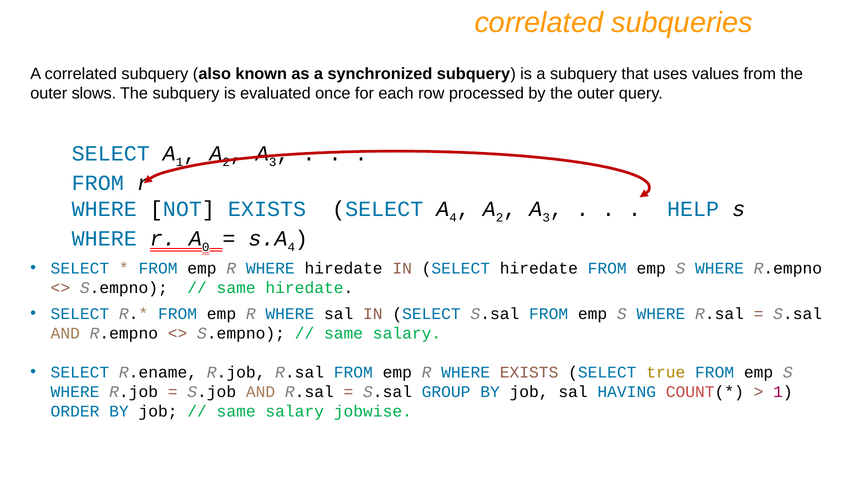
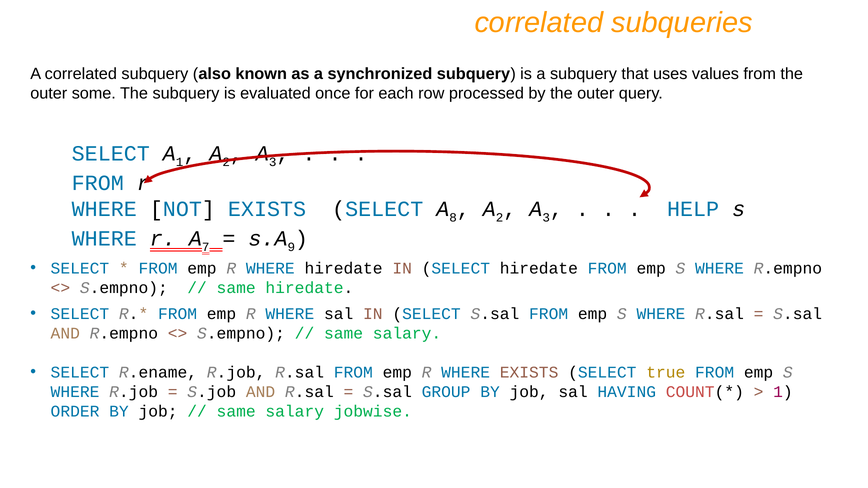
slows: slows -> some
A 4: 4 -> 8
0: 0 -> 7
4 at (291, 247): 4 -> 9
